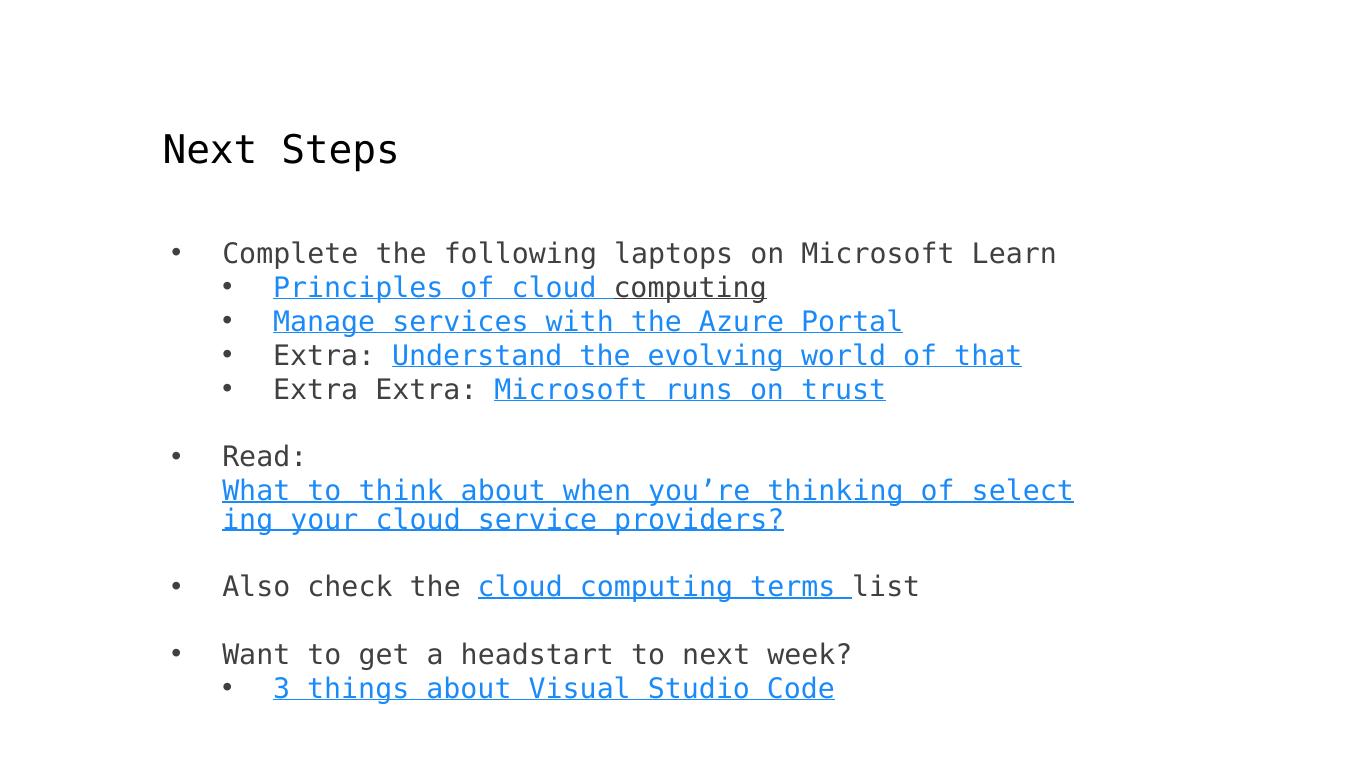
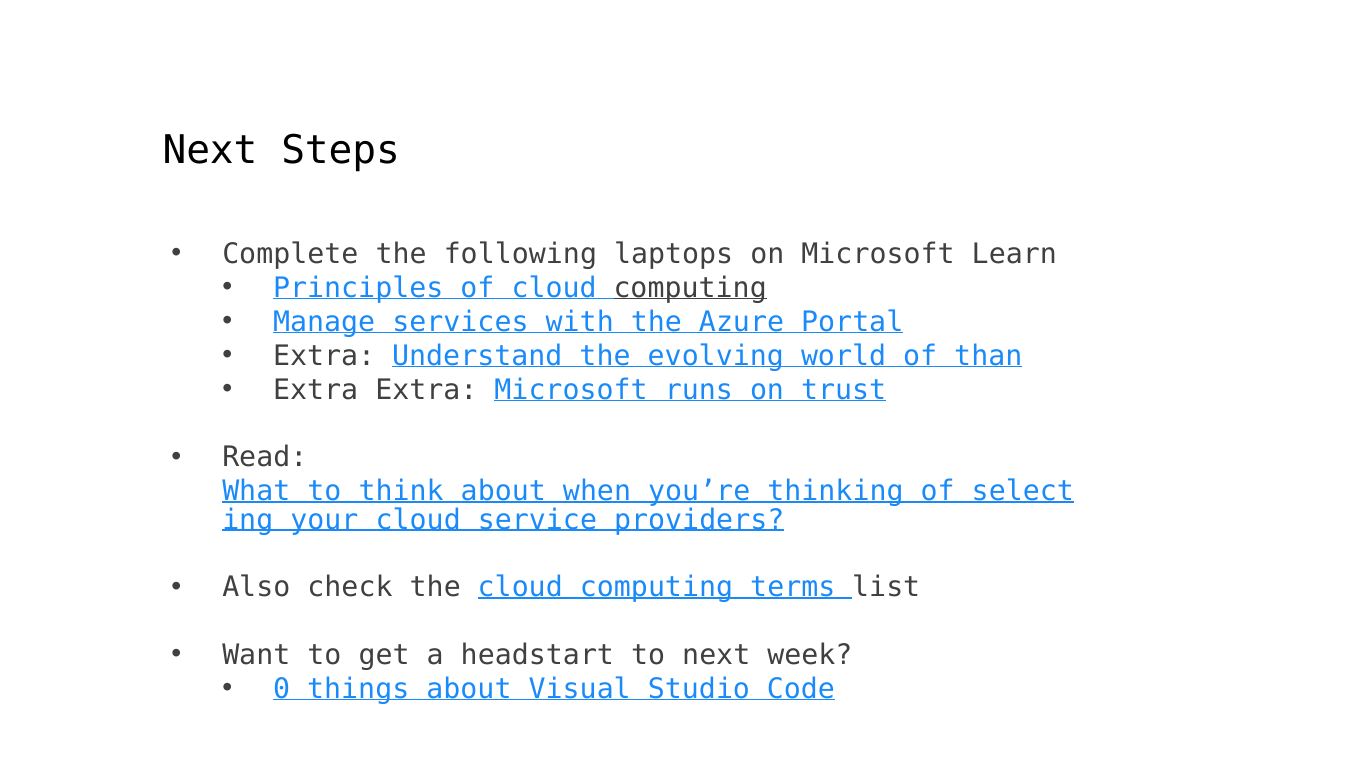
that: that -> than
3: 3 -> 0
